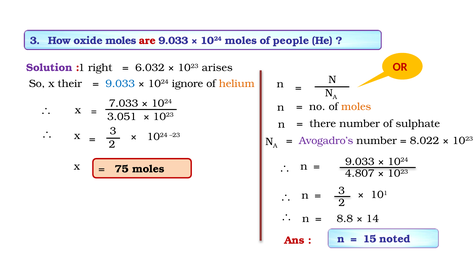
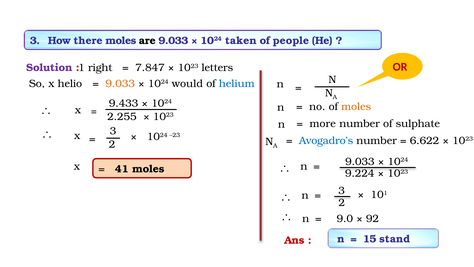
oxide: oxide -> there
are colour: red -> black
1024 moles: moles -> taken
6.032: 6.032 -> 7.847
arises: arises -> letters
their: their -> helio
9.033 at (120, 83) colour: blue -> orange
ignore: ignore -> would
helium colour: orange -> blue
7.033: 7.033 -> 9.433
3.051: 3.051 -> 2.255
there: there -> more
Avogadro’s colour: purple -> blue
8.022: 8.022 -> 6.622
75: 75 -> 41
4.807: 4.807 -> 9.224
8.8: 8.8 -> 9.0
14: 14 -> 92
noted: noted -> stand
